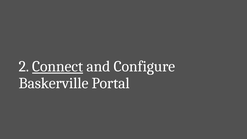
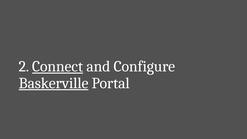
Baskerville underline: none -> present
